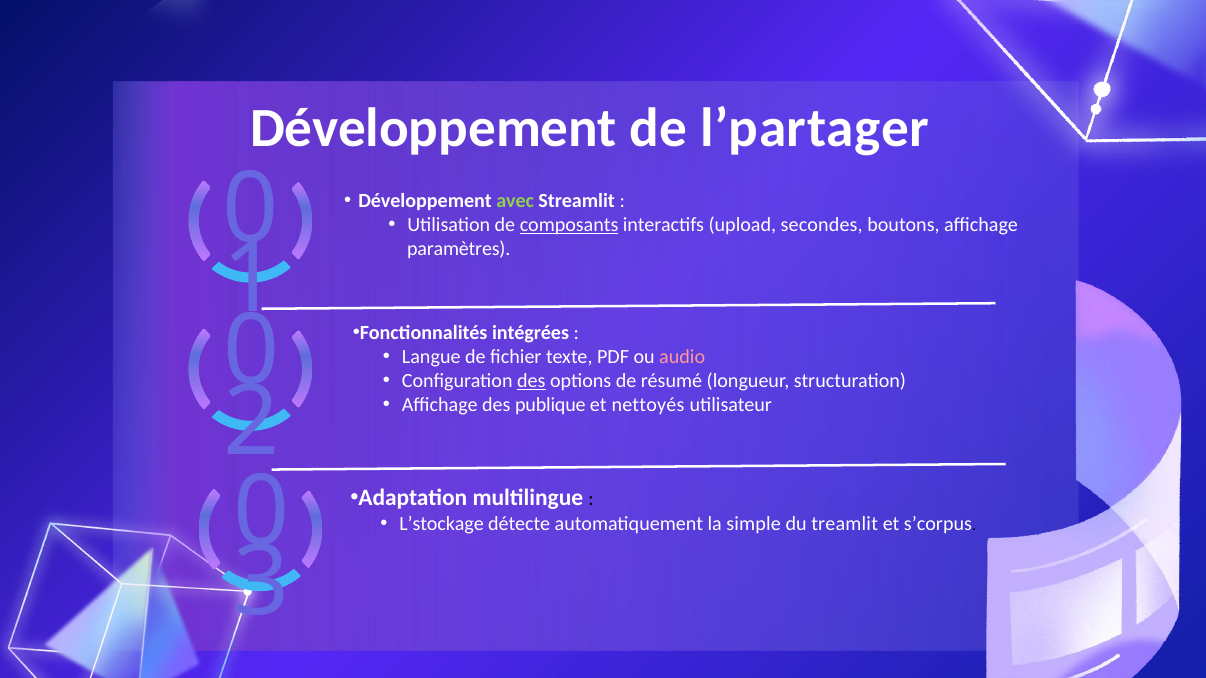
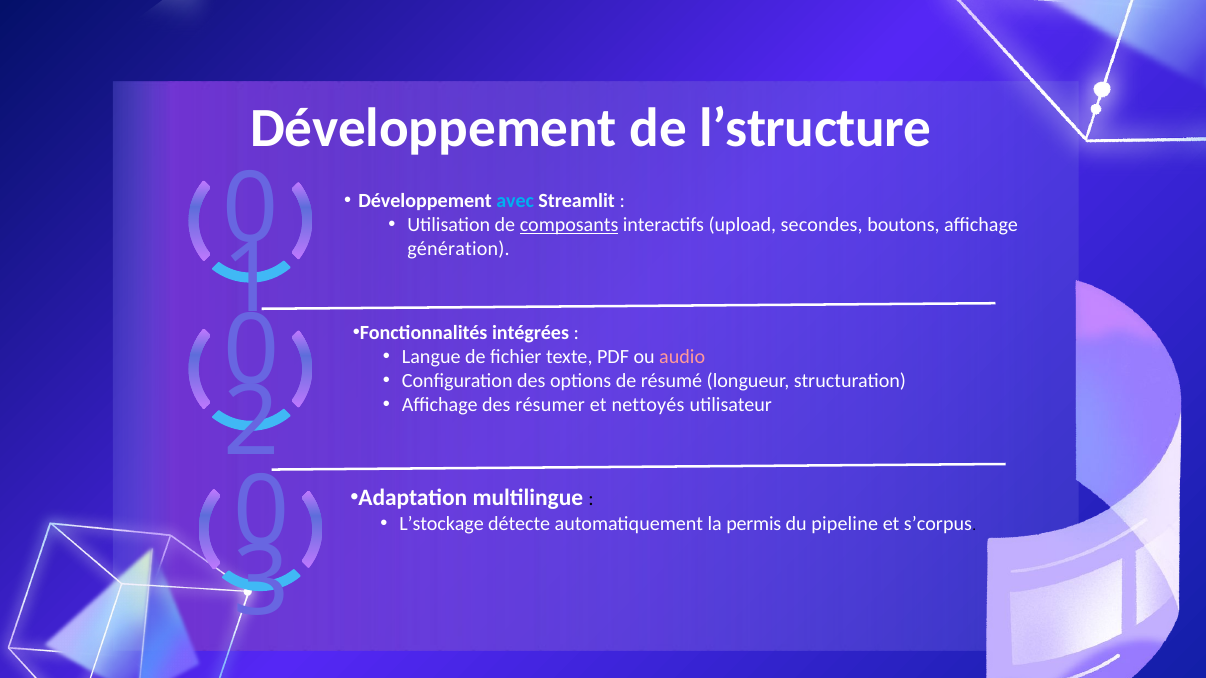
l’partager: l’partager -> l’structure
avec colour: light green -> light blue
paramètres: paramètres -> génération
des at (531, 381) underline: present -> none
publique: publique -> résumer
simple: simple -> permis
treamlit: treamlit -> pipeline
